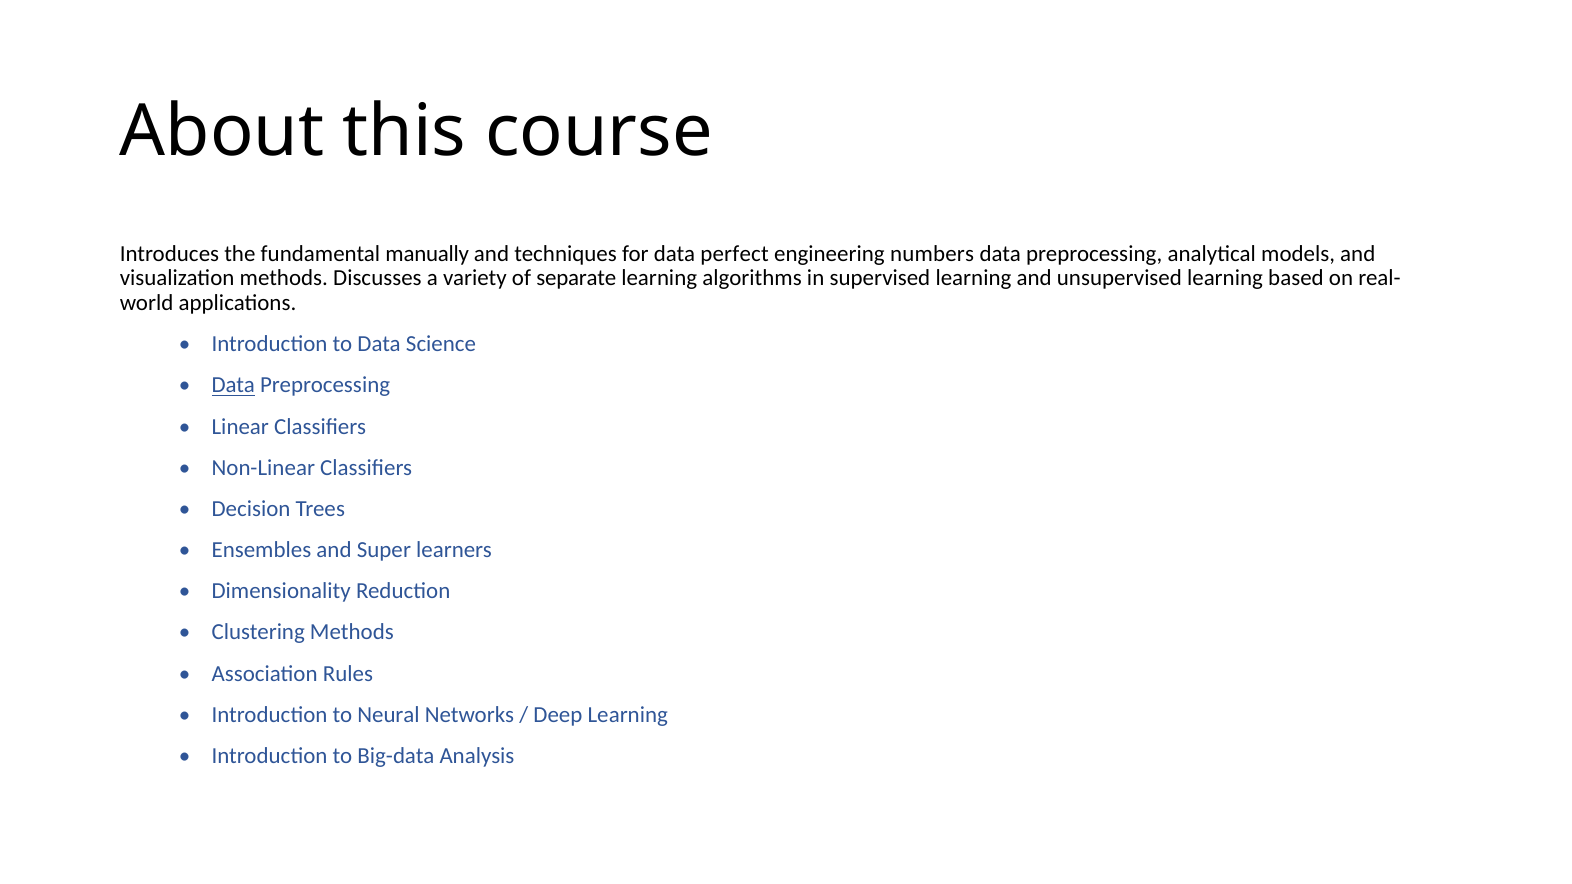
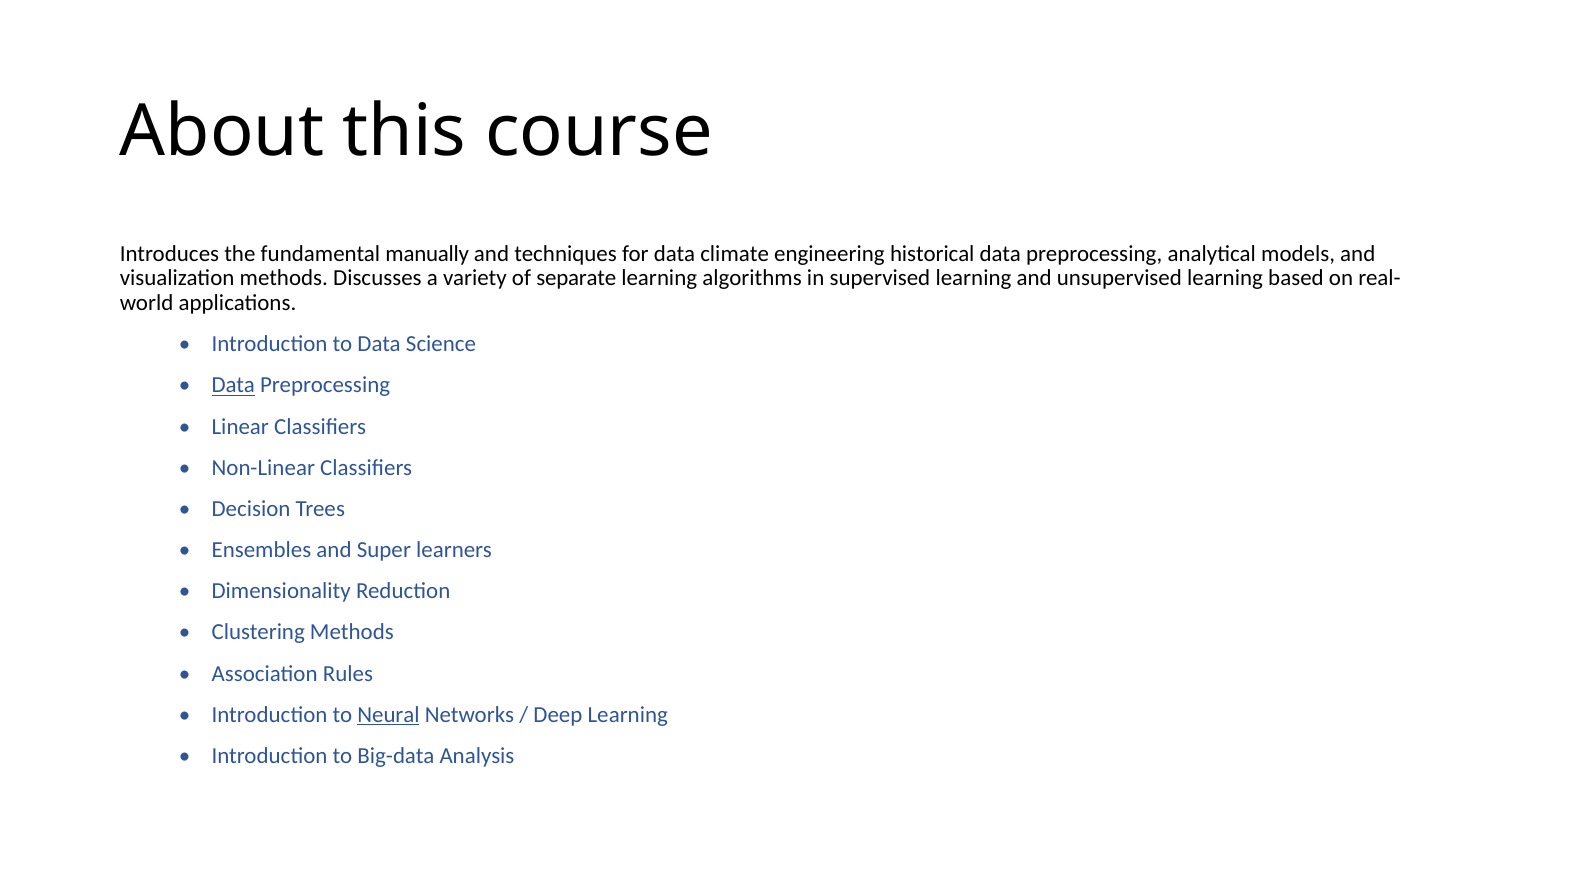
perfect: perfect -> climate
numbers: numbers -> historical
Neural underline: none -> present
